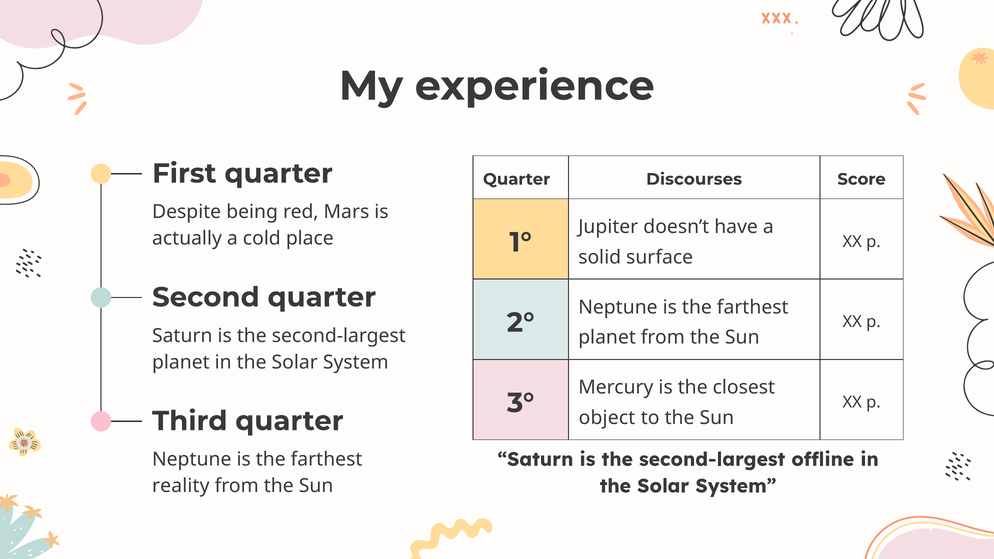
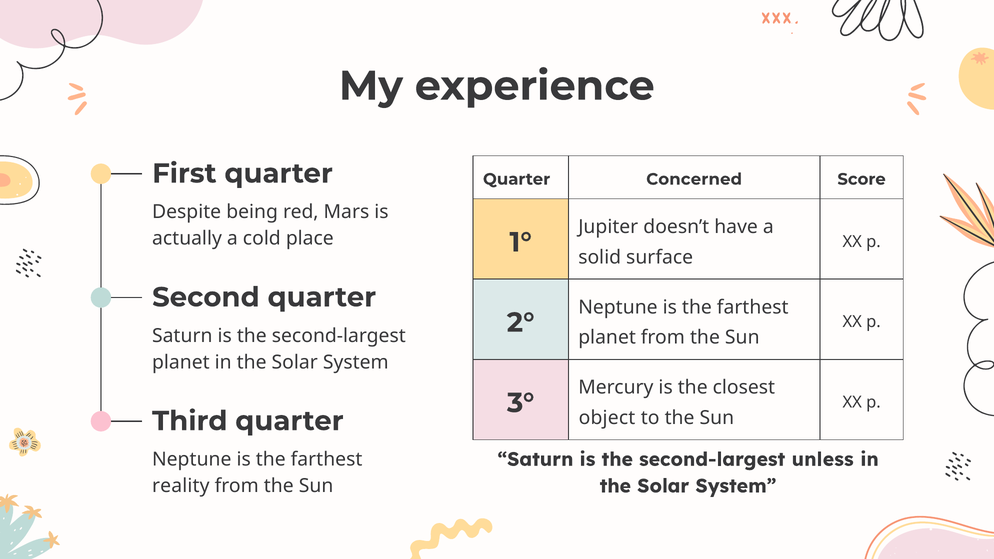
Discourses: Discourses -> Concerned
offline: offline -> unless
